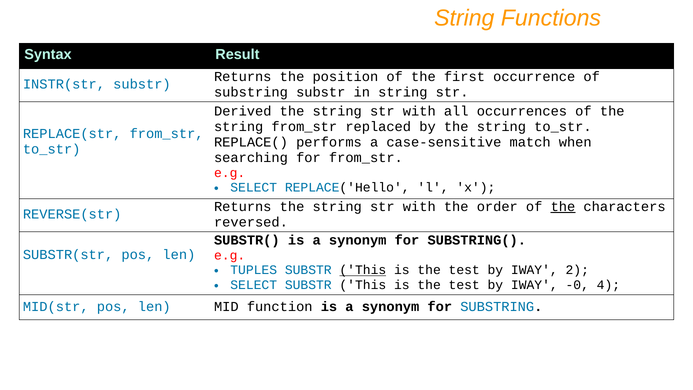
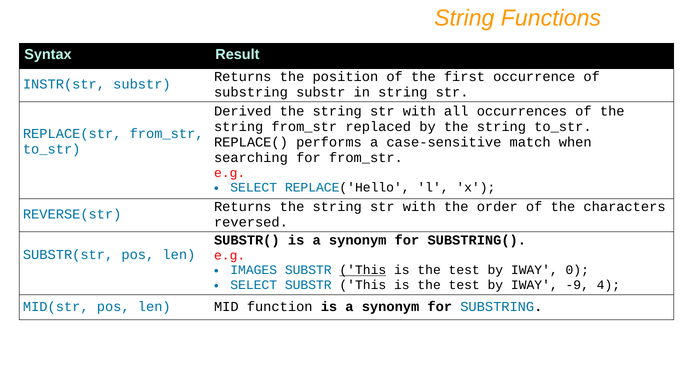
the at (563, 206) underline: present -> none
TUPLES: TUPLES -> IMAGES
2: 2 -> 0
-0: -0 -> -9
